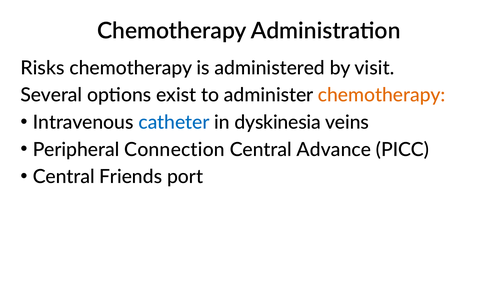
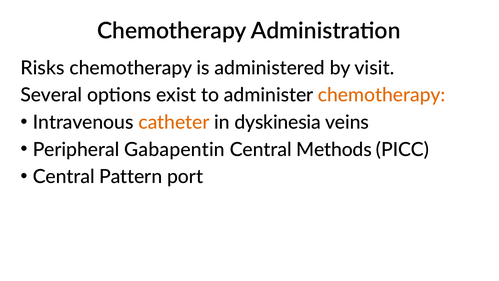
catheter colour: blue -> orange
Connection: Connection -> Gabapentin
Advance: Advance -> Methods
Friends: Friends -> Pattern
